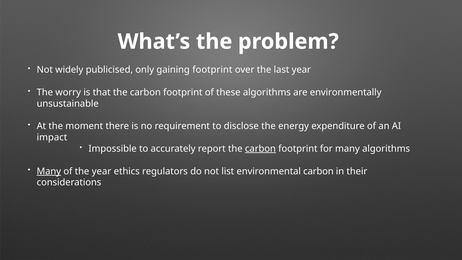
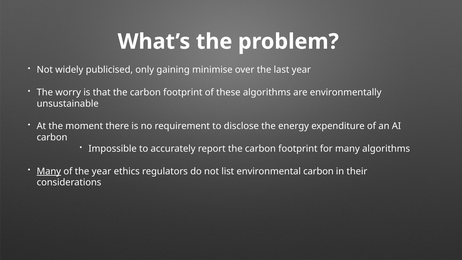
gaining footprint: footprint -> minimise
impact at (52, 137): impact -> carbon
carbon at (260, 149) underline: present -> none
